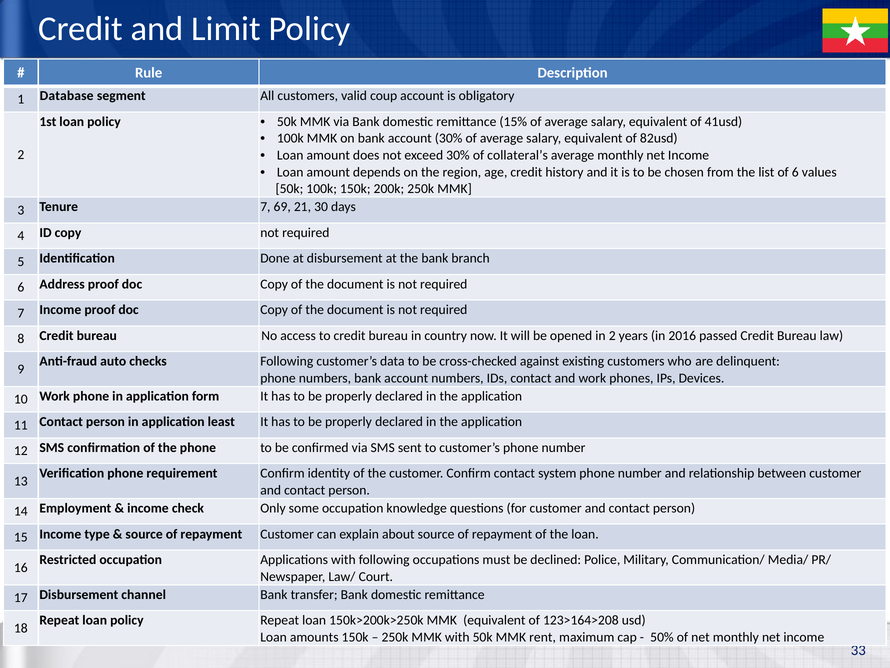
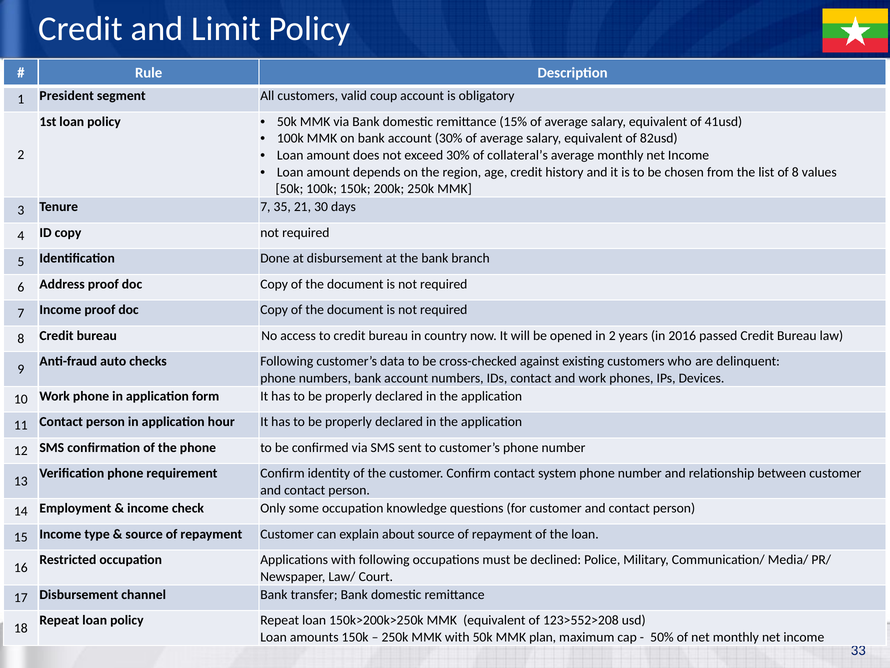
Database: Database -> President
of 6: 6 -> 8
69: 69 -> 35
least: least -> hour
123>164>208: 123>164>208 -> 123>552>208
rent: rent -> plan
